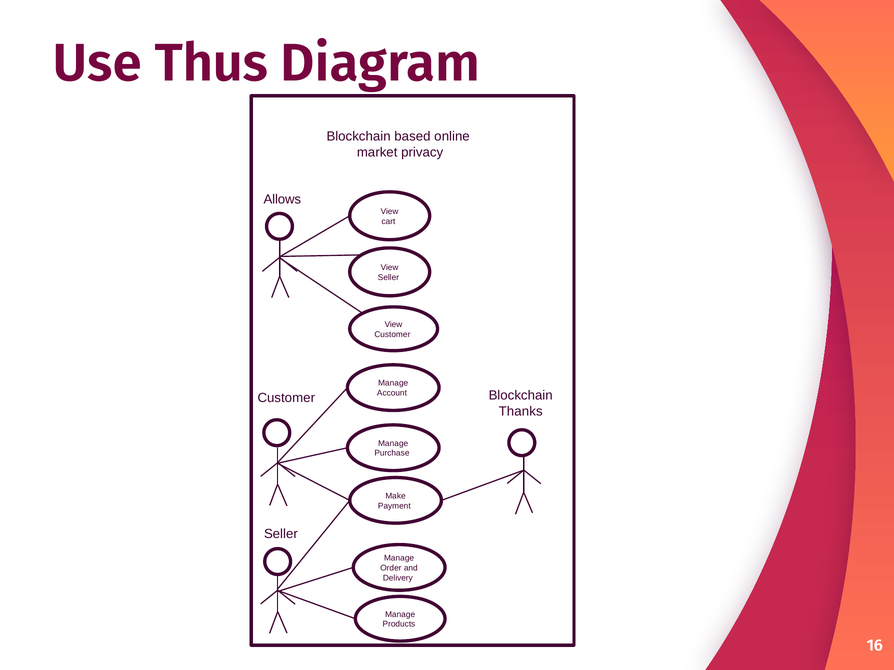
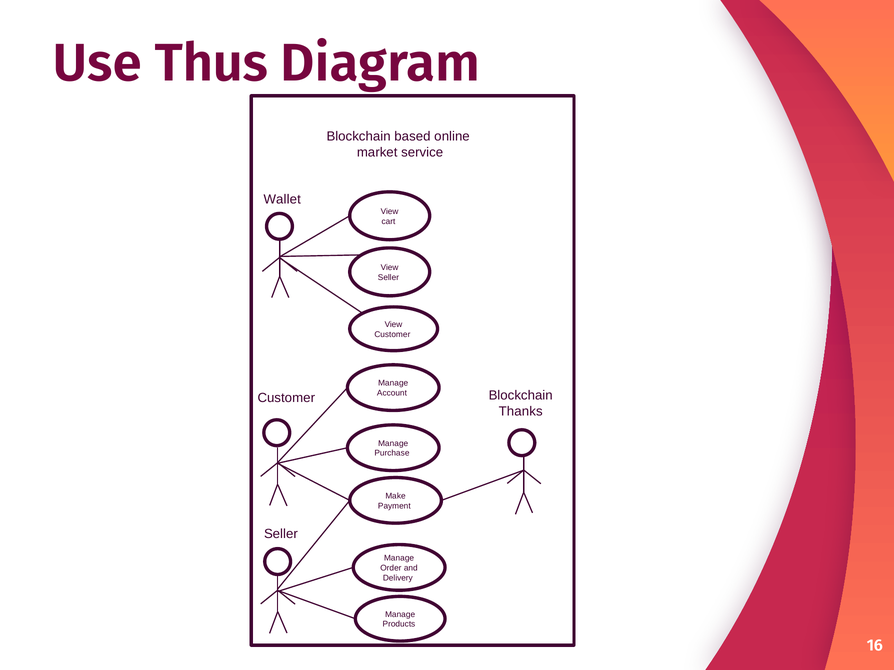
privacy: privacy -> service
Allows: Allows -> Wallet
